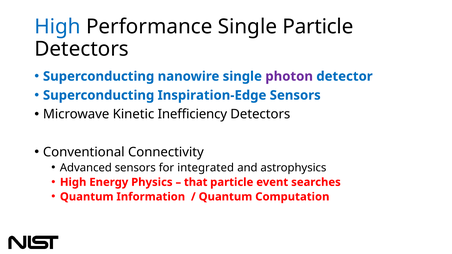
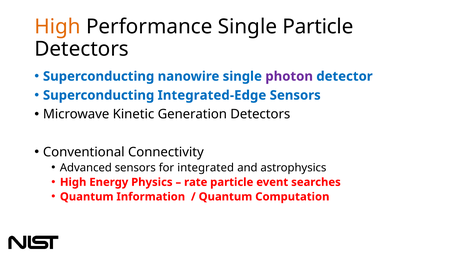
High at (58, 27) colour: blue -> orange
Inspiration-Edge: Inspiration-Edge -> Integrated-Edge
Inefficiency: Inefficiency -> Generation
that: that -> rate
